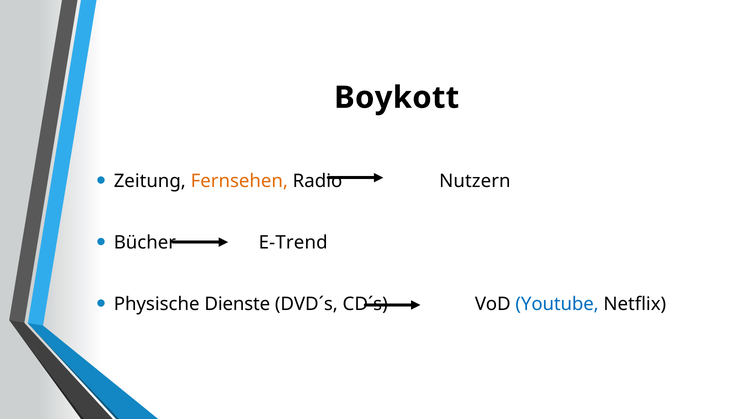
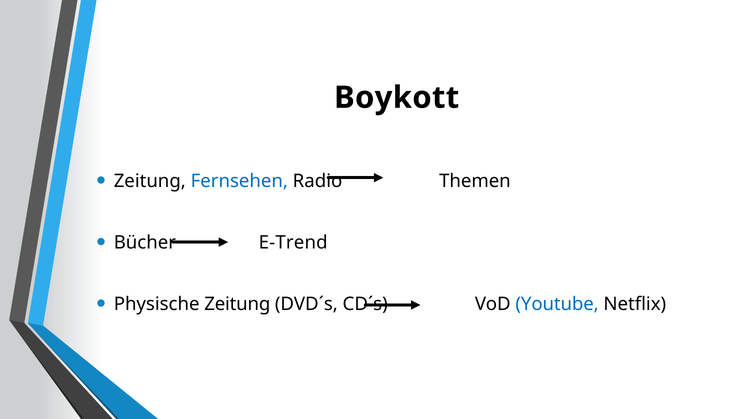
Fernsehen colour: orange -> blue
Nutzern: Nutzern -> Themen
Physische Dienste: Dienste -> Zeitung
